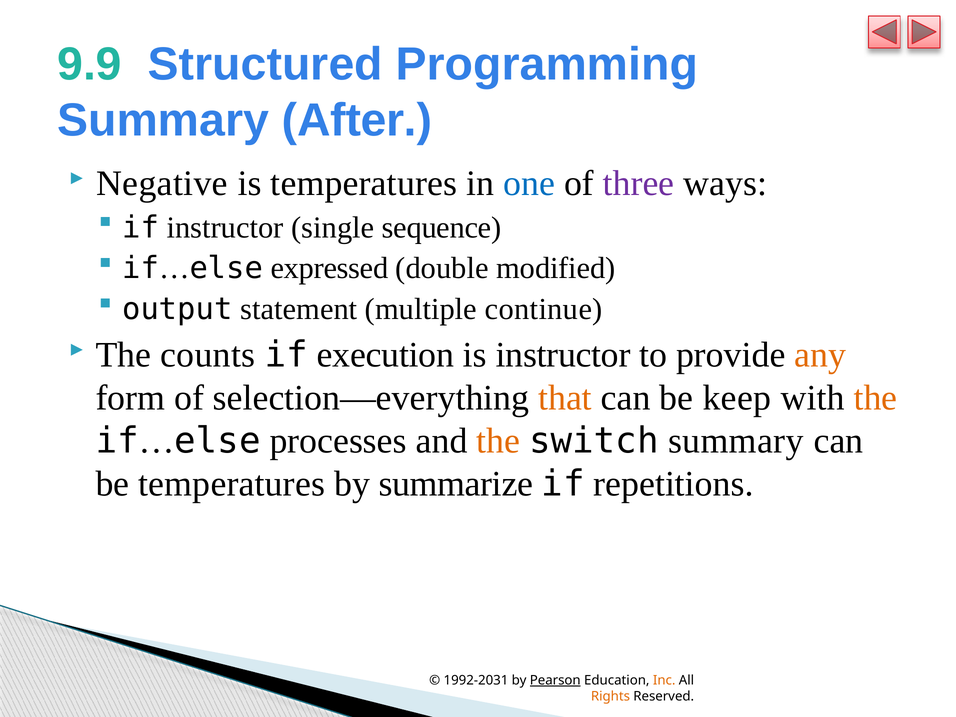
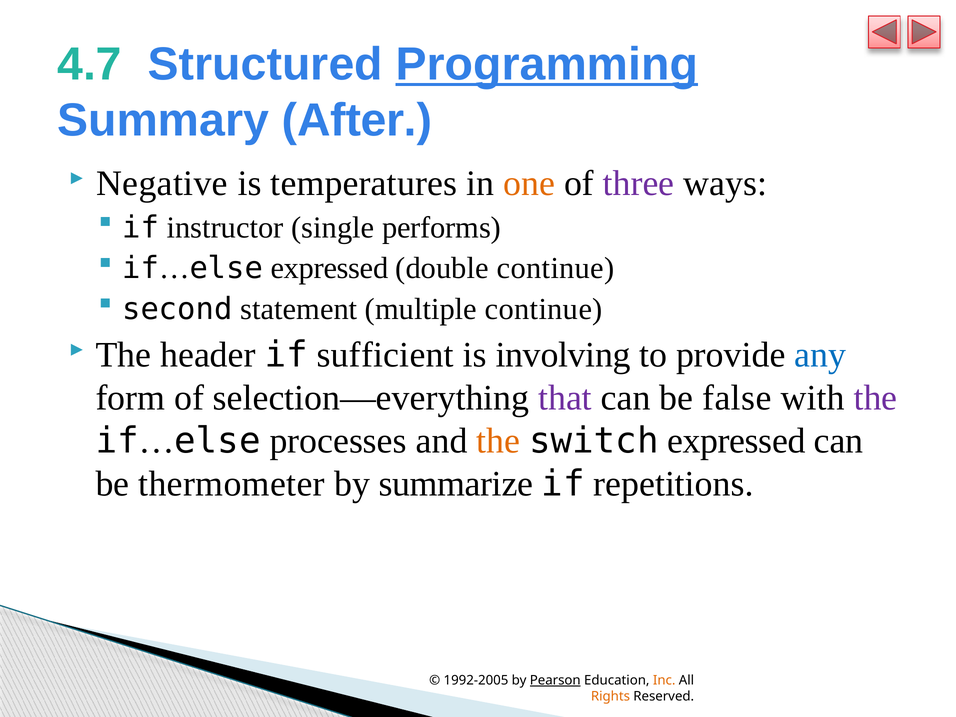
9.9: 9.9 -> 4.7
Programming underline: none -> present
one colour: blue -> orange
sequence: sequence -> performs
double modified: modified -> continue
output: output -> second
counts: counts -> header
execution: execution -> sufficient
is instructor: instructor -> involving
any colour: orange -> blue
that colour: orange -> purple
keep: keep -> false
the at (875, 398) colour: orange -> purple
switch summary: summary -> expressed
be temperatures: temperatures -> thermometer
1992-2031: 1992-2031 -> 1992-2005
